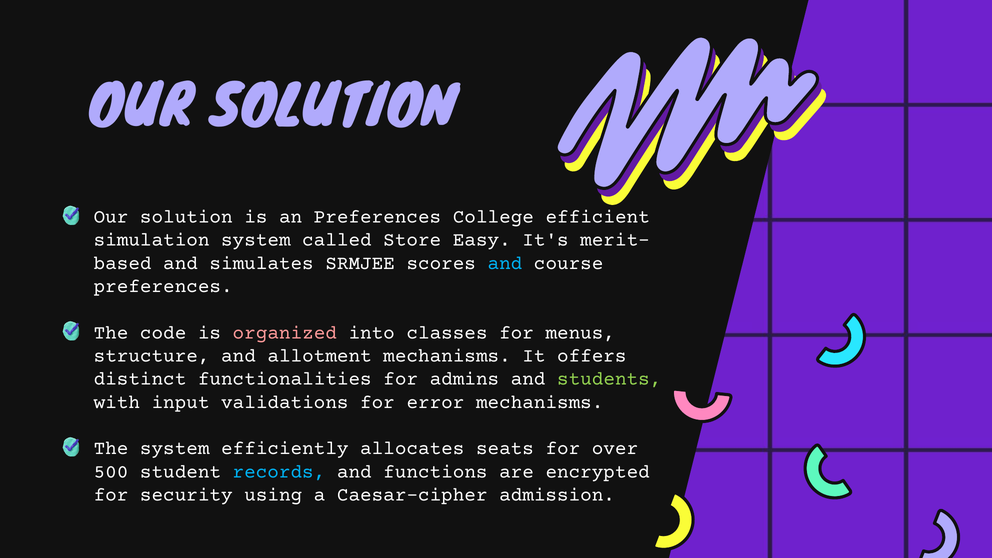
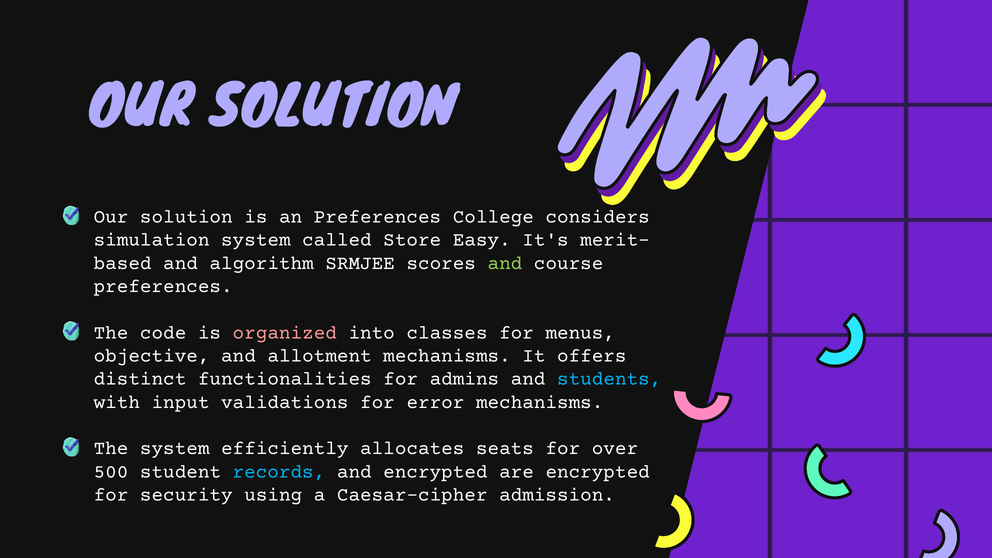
efficient: efficient -> considers
simulates: simulates -> algorithm
and at (505, 263) colour: light blue -> light green
structure: structure -> objective
students colour: light green -> light blue
and functions: functions -> encrypted
